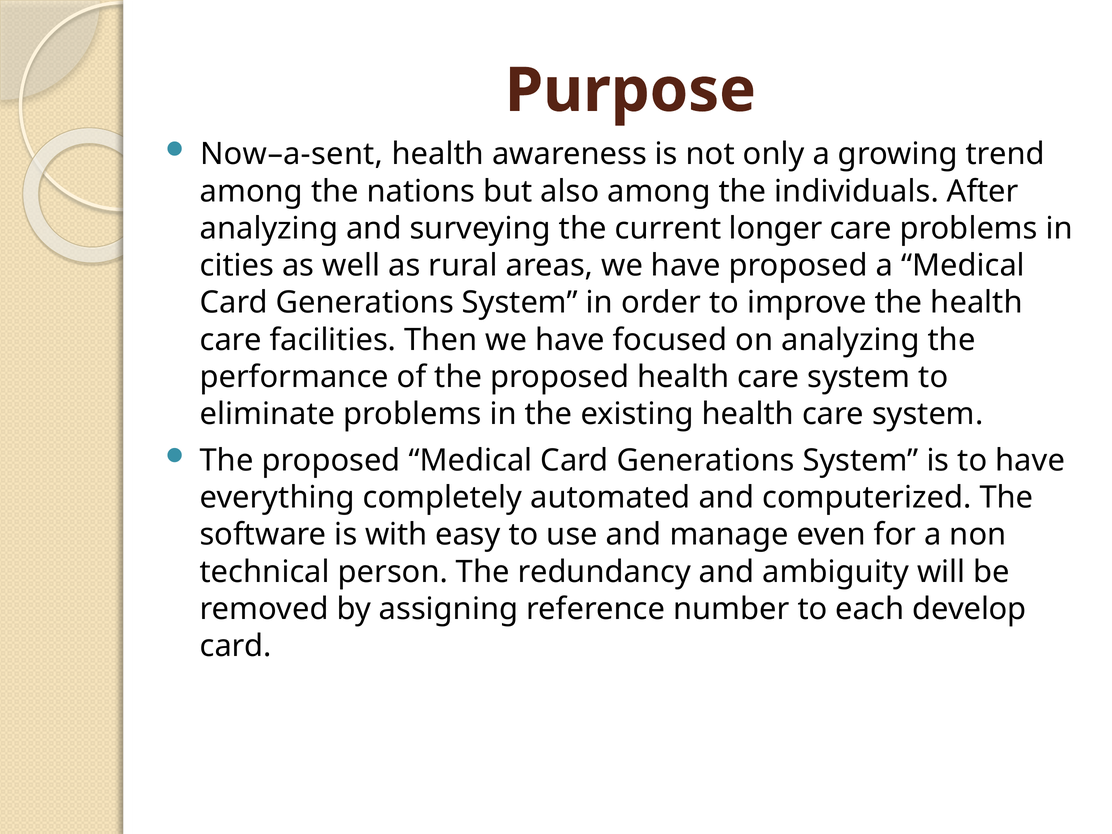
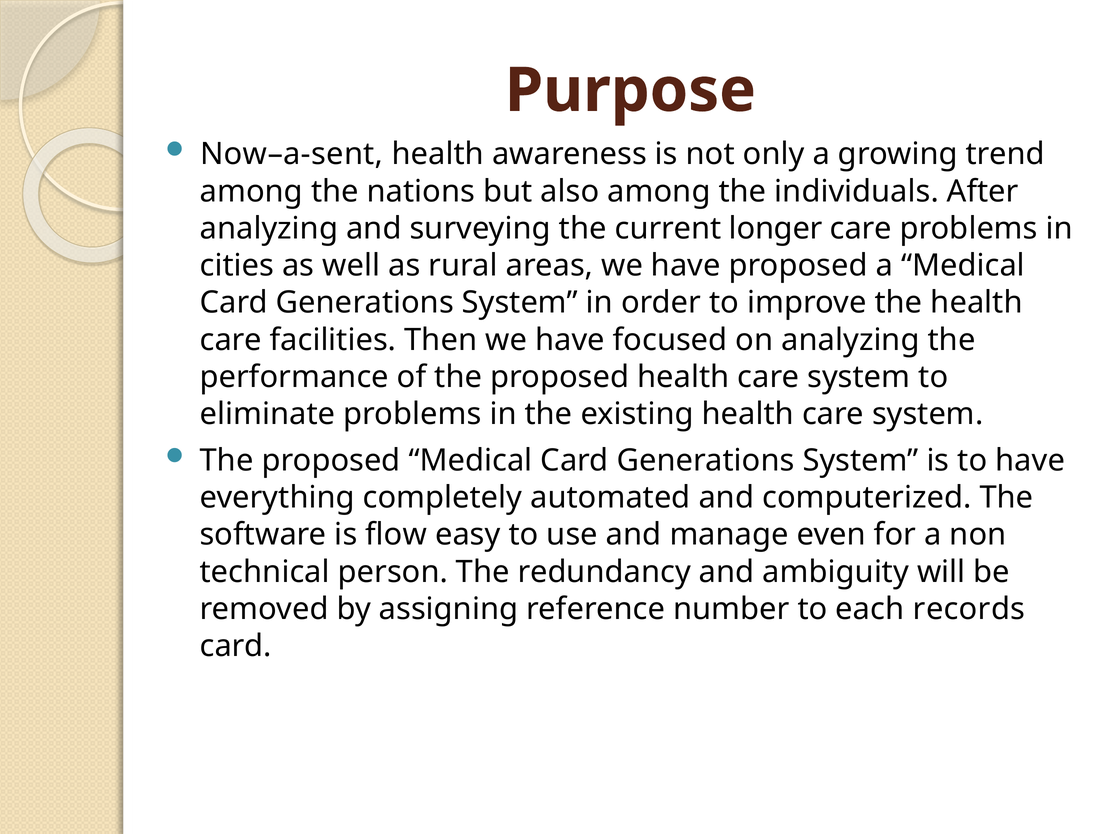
with: with -> flow
develop: develop -> records
